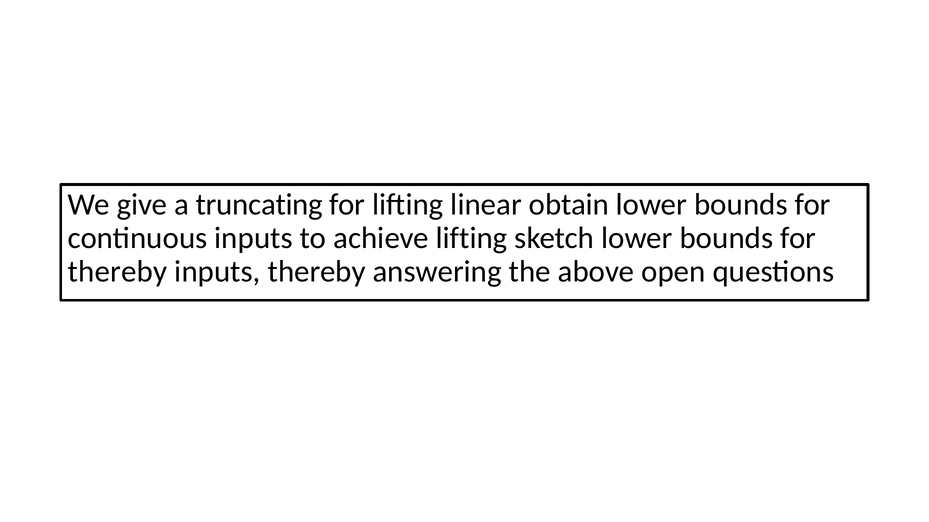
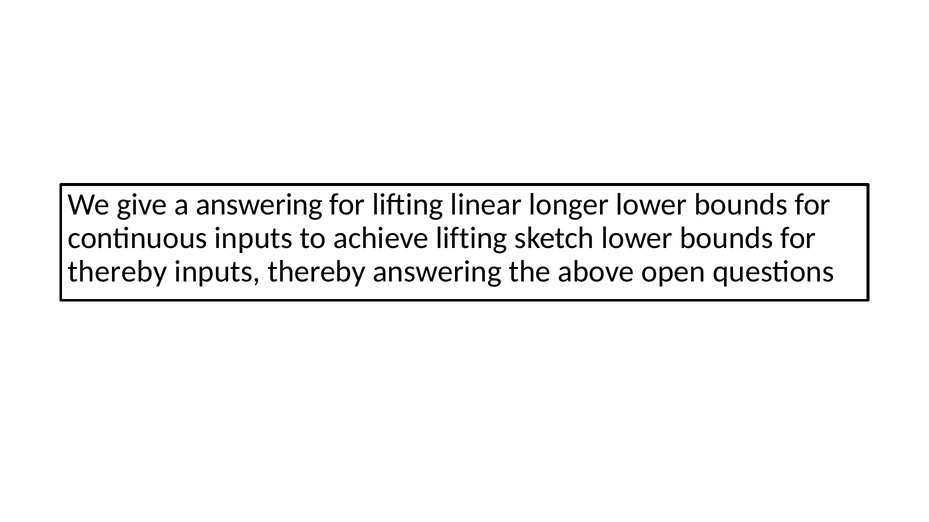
a truncating: truncating -> answering
obtain: obtain -> longer
